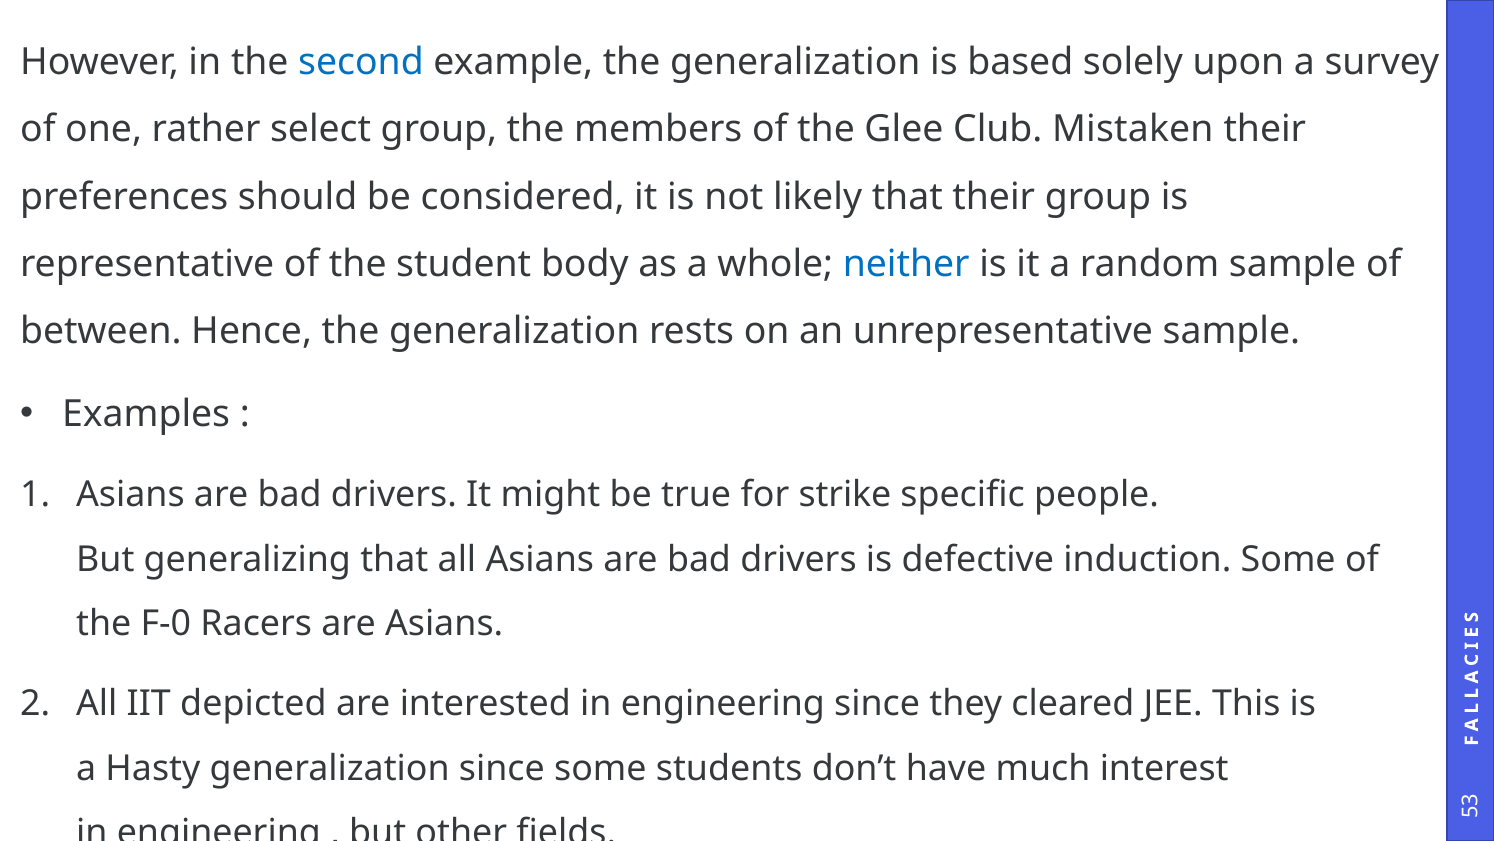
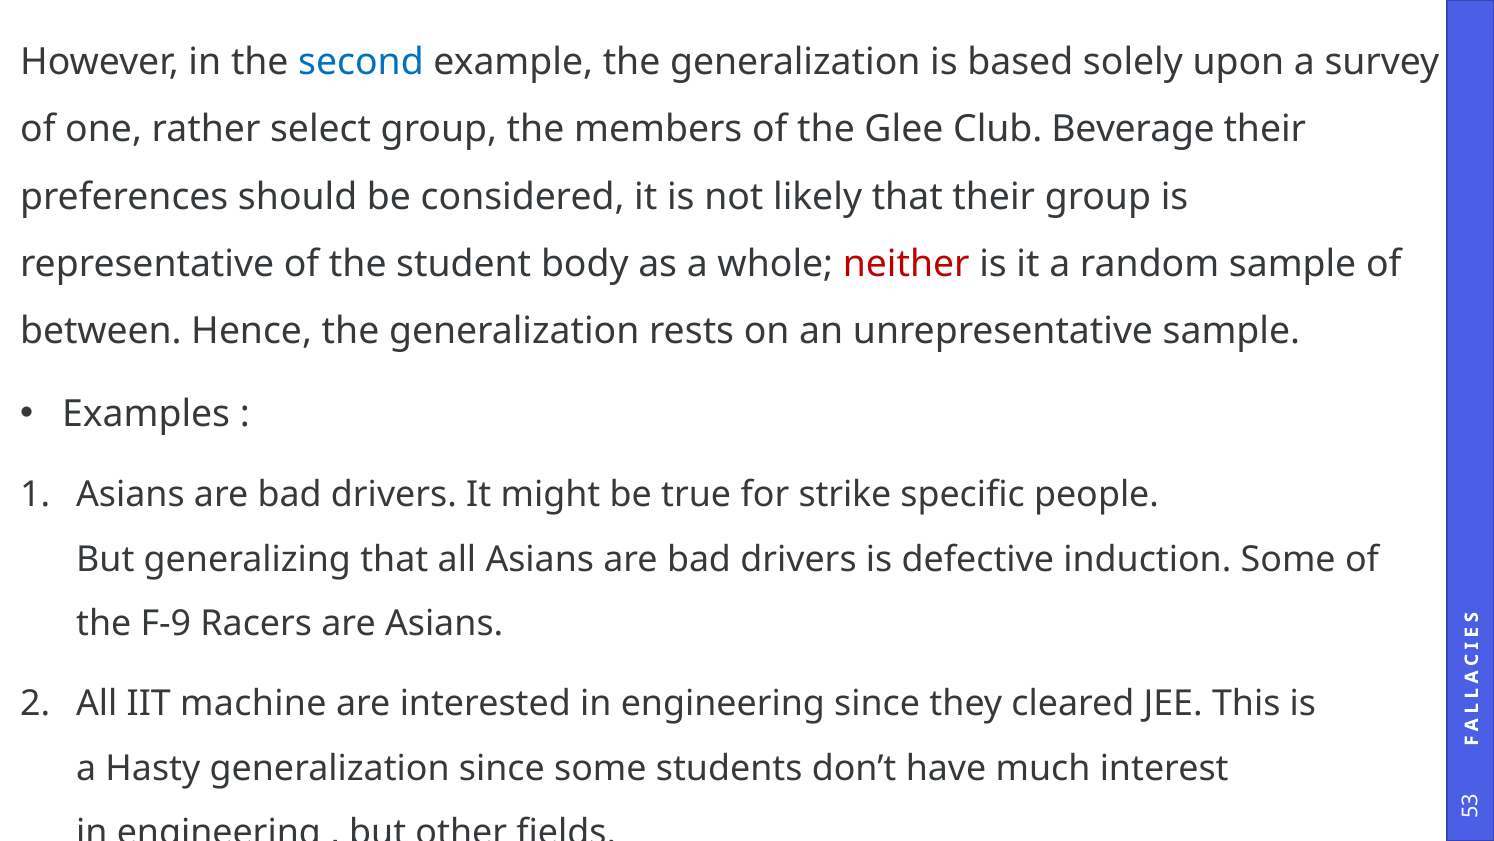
Mistaken: Mistaken -> Beverage
neither colour: blue -> red
F-0: F-0 -> F-9
depicted: depicted -> machine
